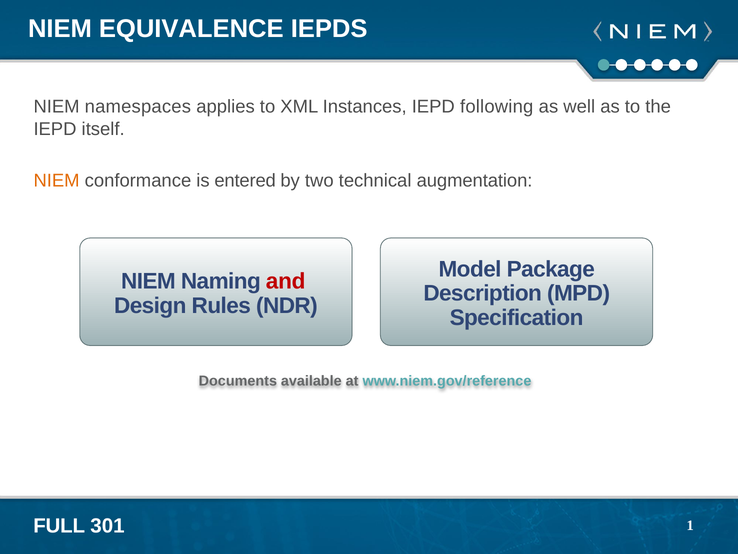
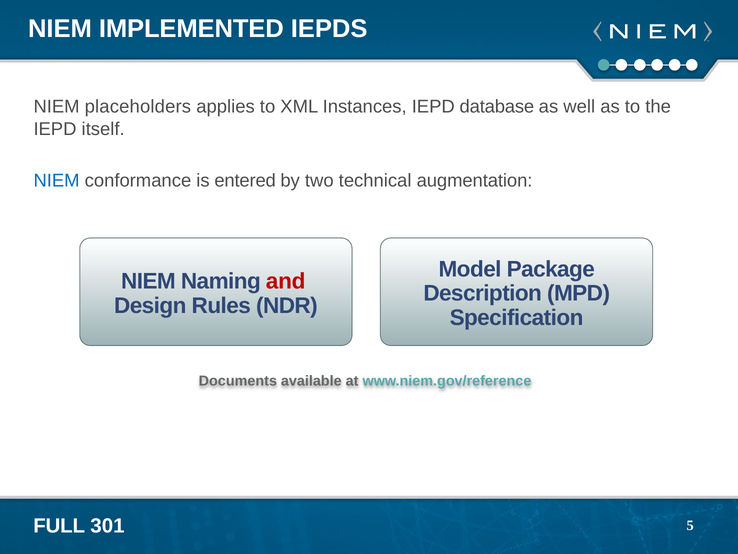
EQUIVALENCE: EQUIVALENCE -> IMPLEMENTED
namespaces: namespaces -> placeholders
following: following -> database
NIEM at (57, 180) colour: orange -> blue
1: 1 -> 5
